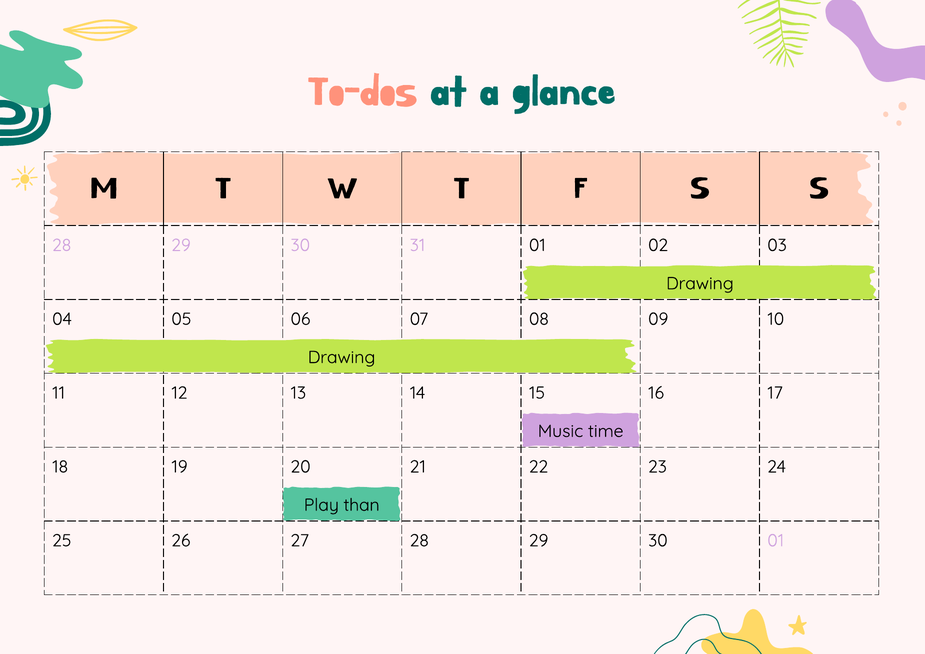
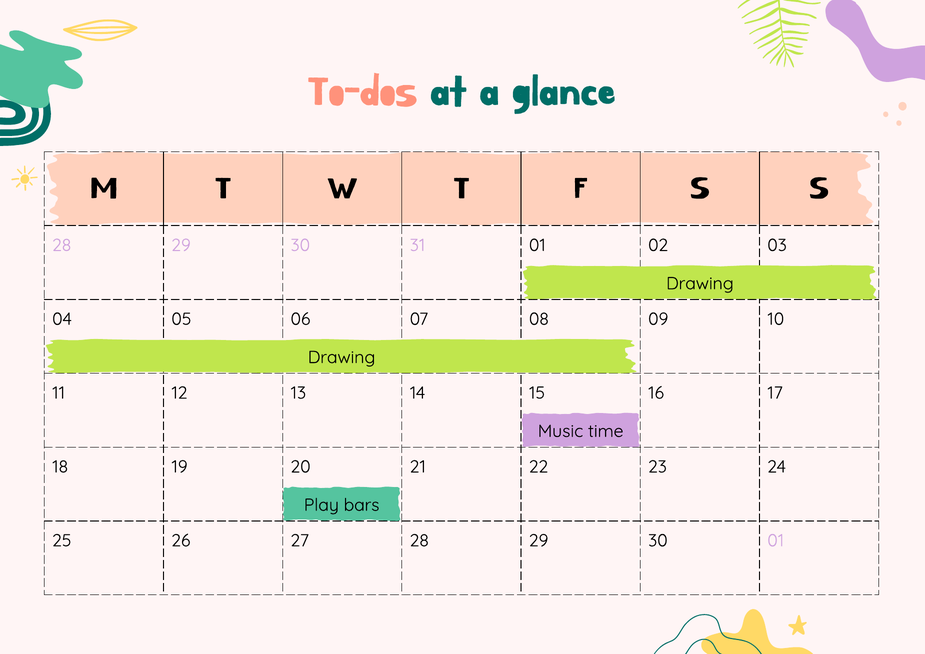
than: than -> bars
